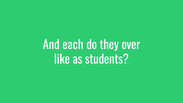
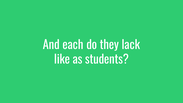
over: over -> lack
